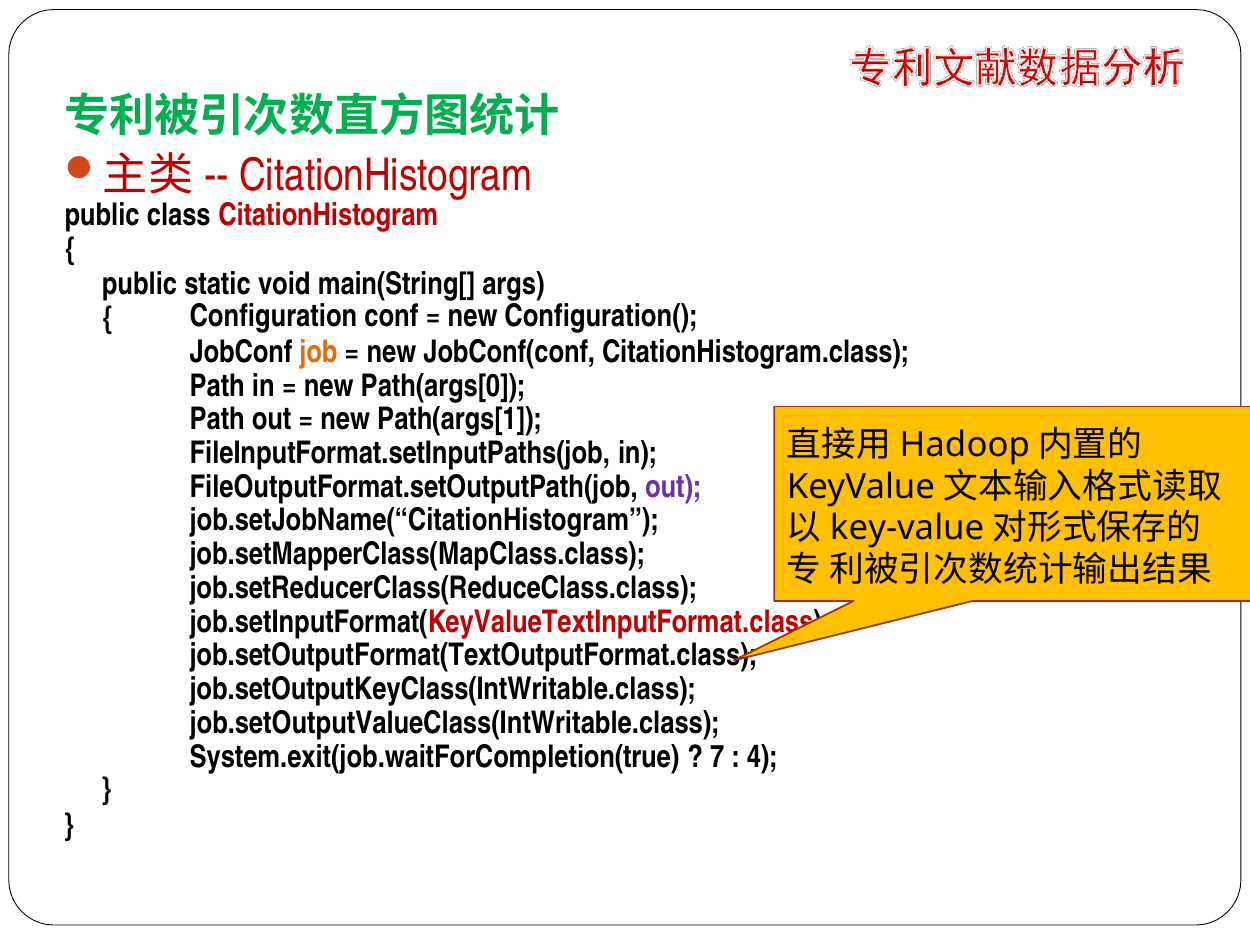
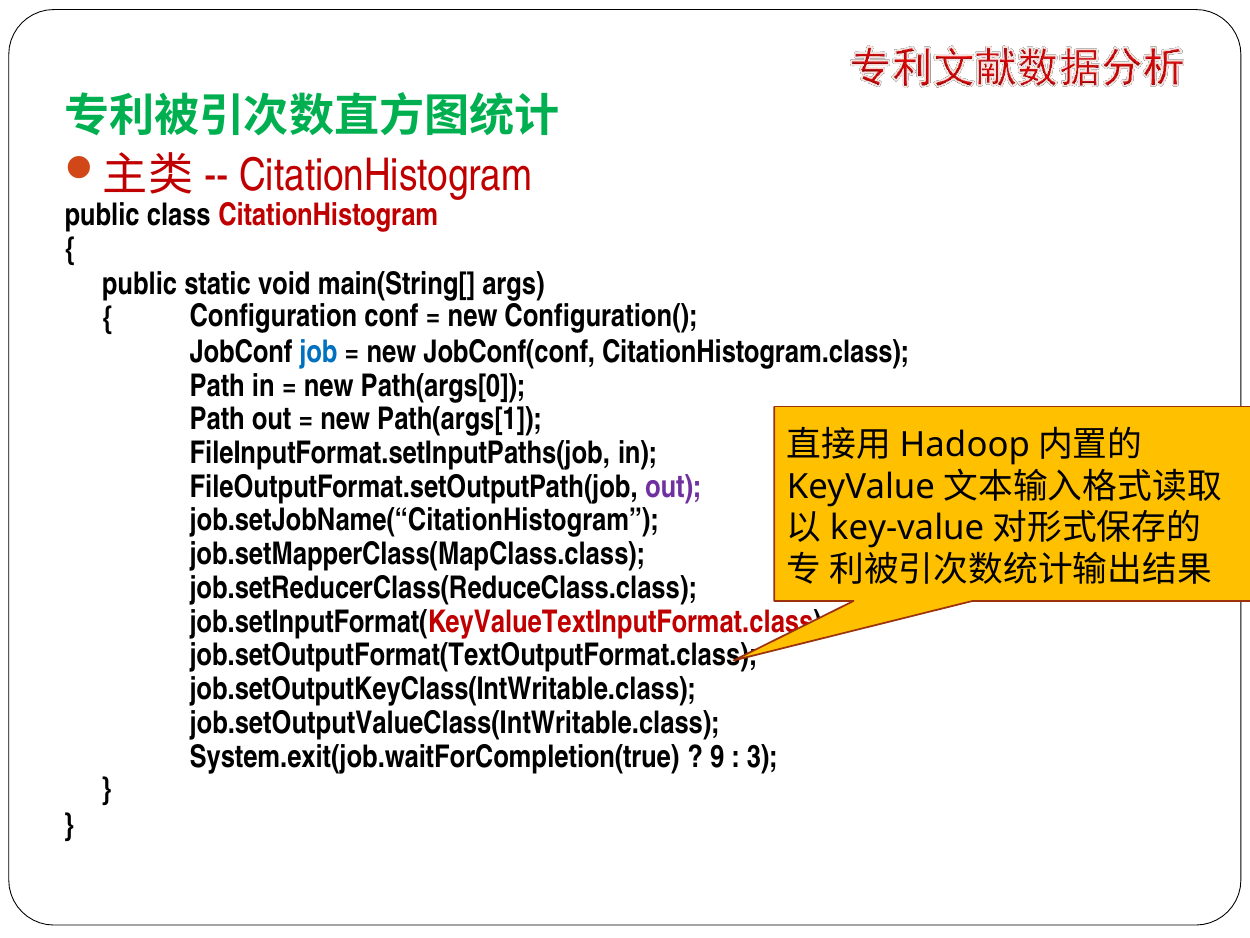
job colour: orange -> blue
7: 7 -> 9
4: 4 -> 3
